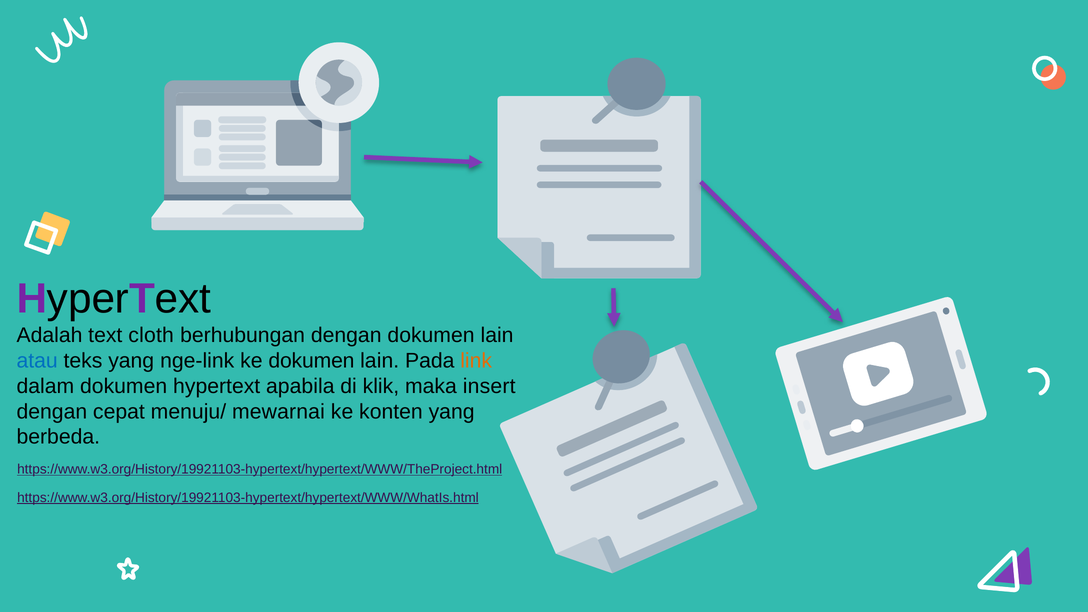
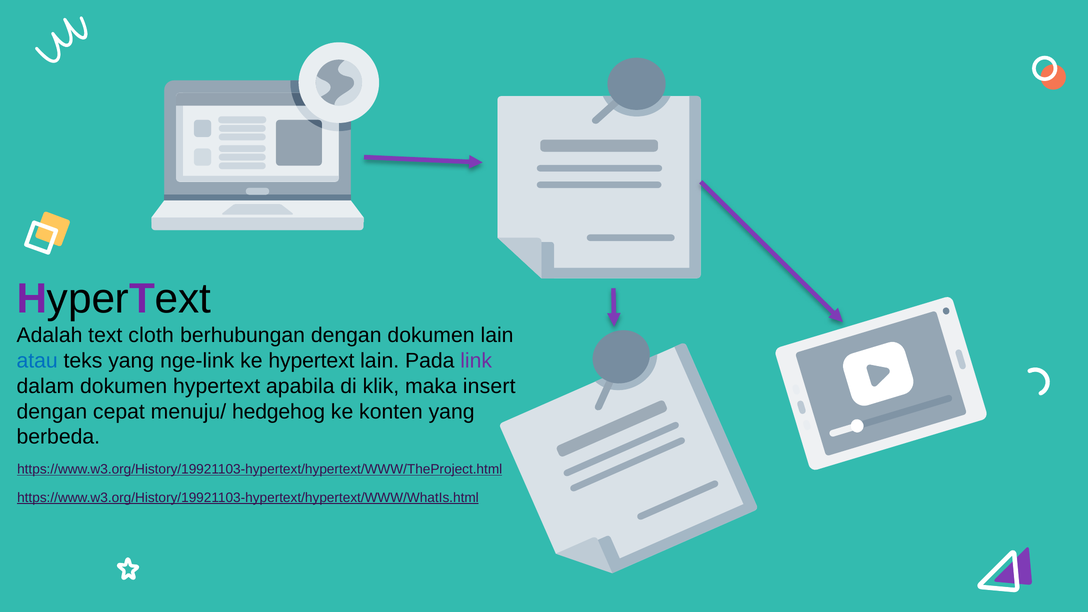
ke dokumen: dokumen -> hypertext
link colour: orange -> purple
mewarnai: mewarnai -> hedgehog
